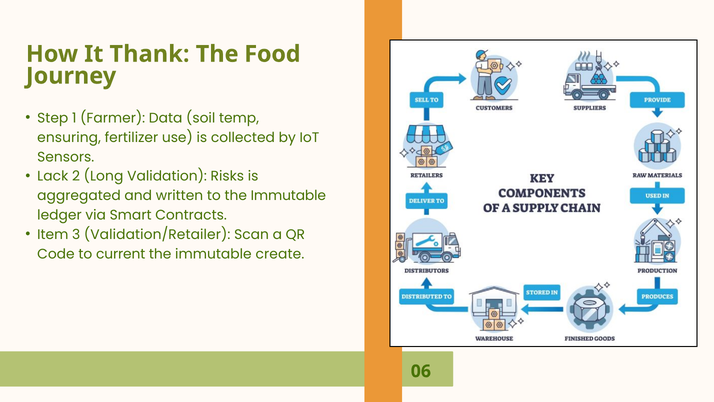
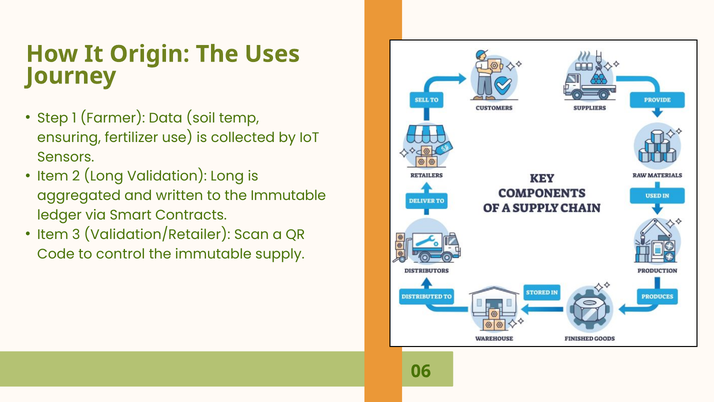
Thank: Thank -> Origin
Food: Food -> Uses
Lack at (53, 176): Lack -> Item
Validation Risks: Risks -> Long
current: current -> control
create: create -> supply
